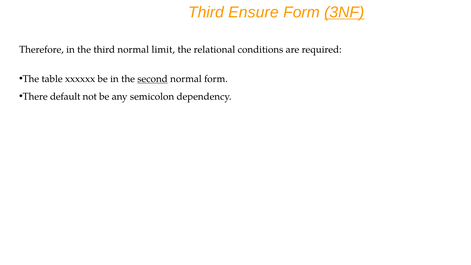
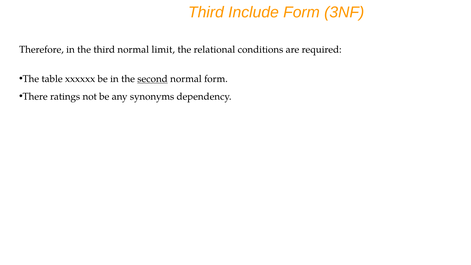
Ensure: Ensure -> Include
3NF underline: present -> none
default: default -> ratings
semicolon: semicolon -> synonyms
